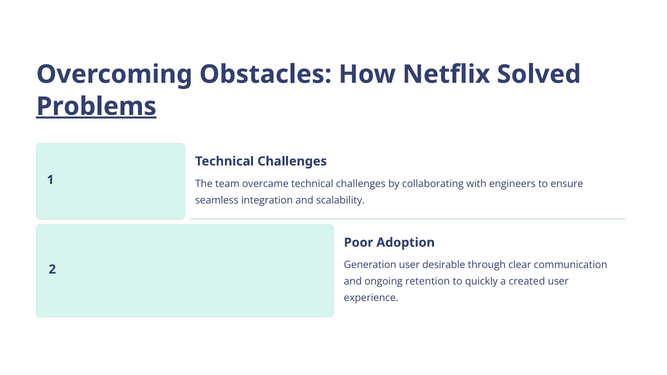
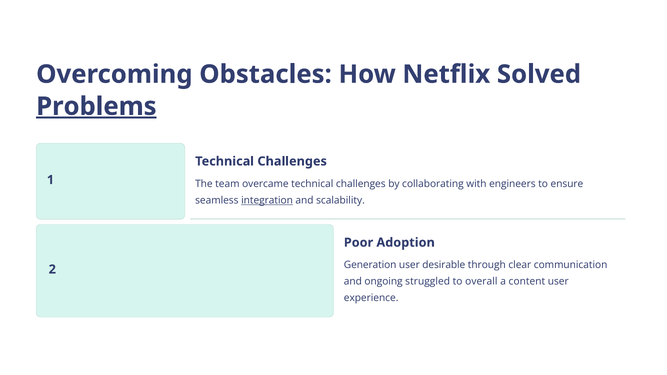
integration underline: none -> present
retention: retention -> struggled
quickly: quickly -> overall
created: created -> content
